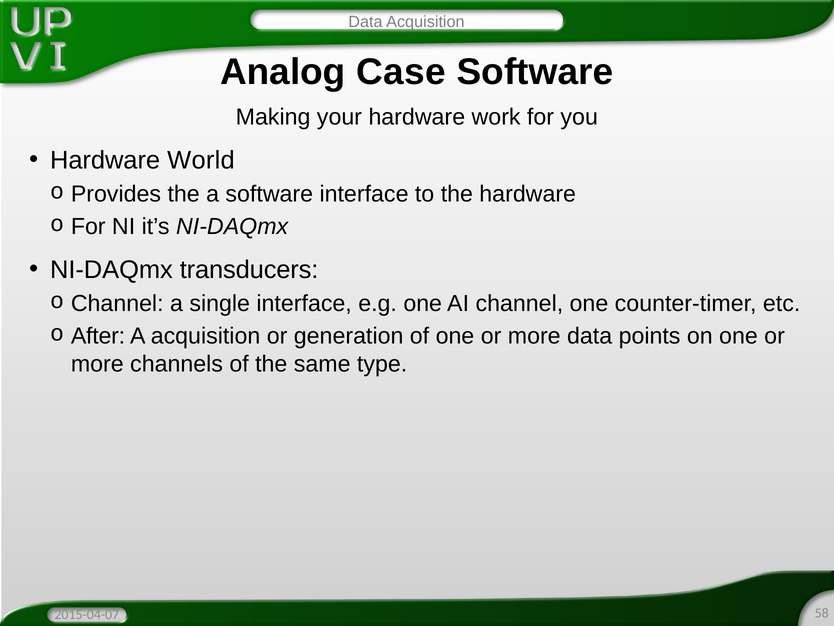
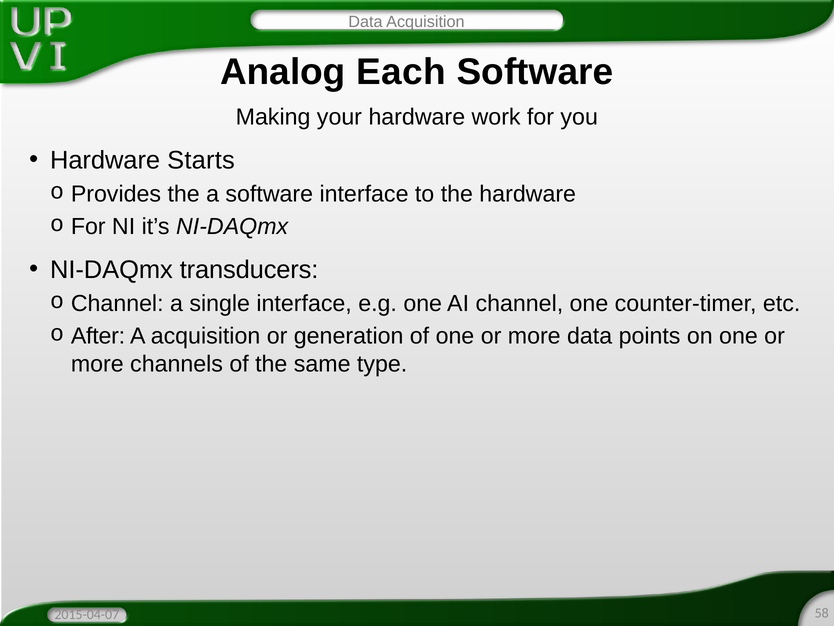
Case: Case -> Each
World: World -> Starts
